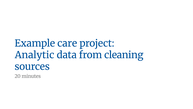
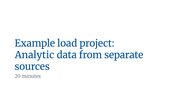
care: care -> load
cleaning: cleaning -> separate
